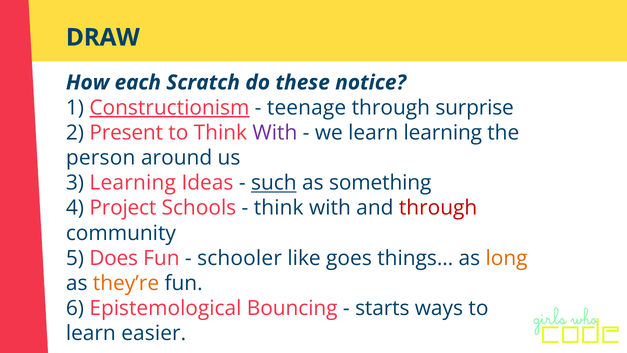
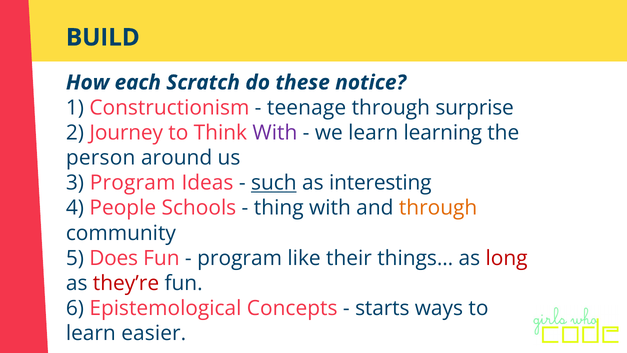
DRAW: DRAW -> BUILD
Constructionism underline: present -> none
Present: Present -> Journey
3 Learning: Learning -> Program
something: something -> interesting
Project: Project -> People
think at (279, 208): think -> thing
through at (438, 208) colour: red -> orange
schooler at (240, 258): schooler -> program
goes: goes -> their
long colour: orange -> red
they’re colour: orange -> red
Bouncing: Bouncing -> Concepts
